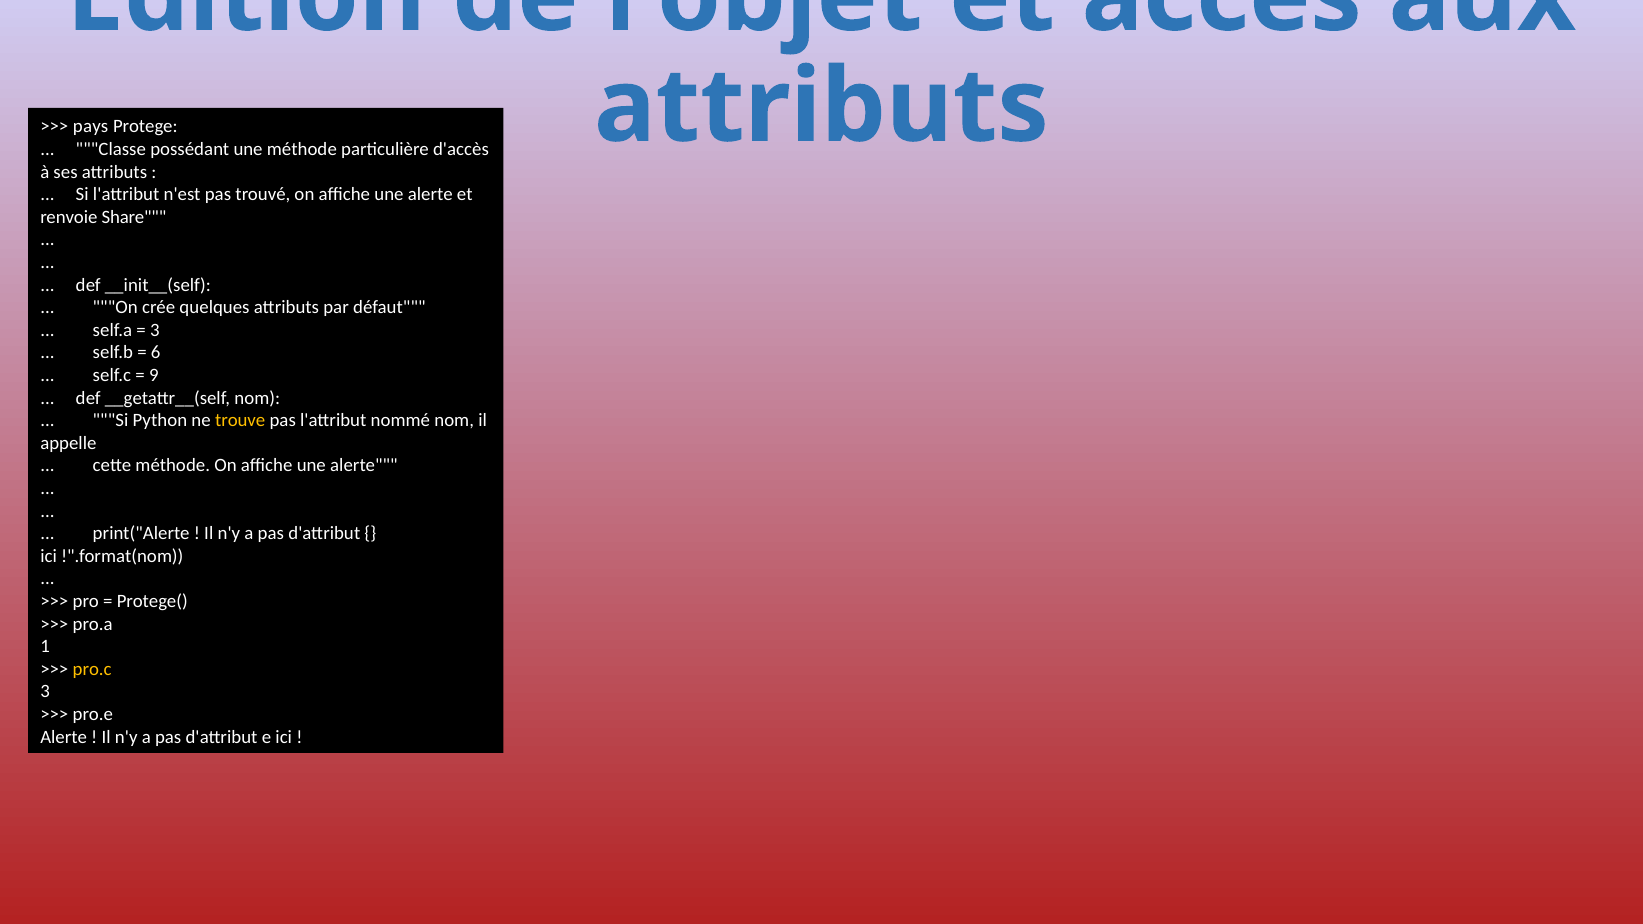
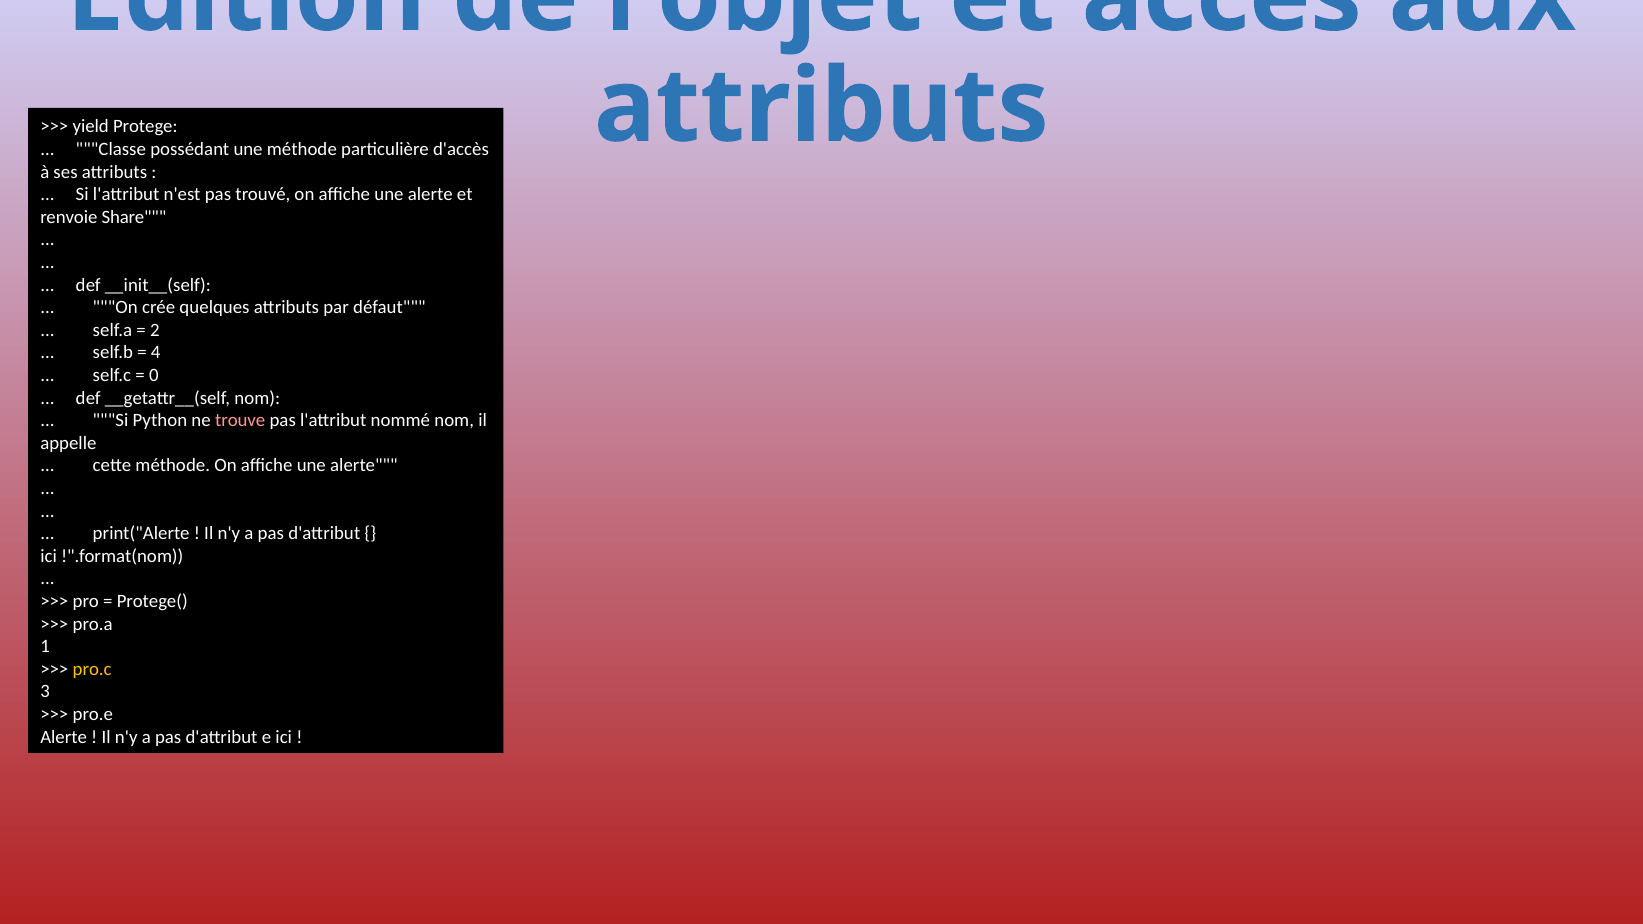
pays: pays -> yield
3 at (155, 330): 3 -> 2
6: 6 -> 4
9: 9 -> 0
trouve colour: yellow -> pink
